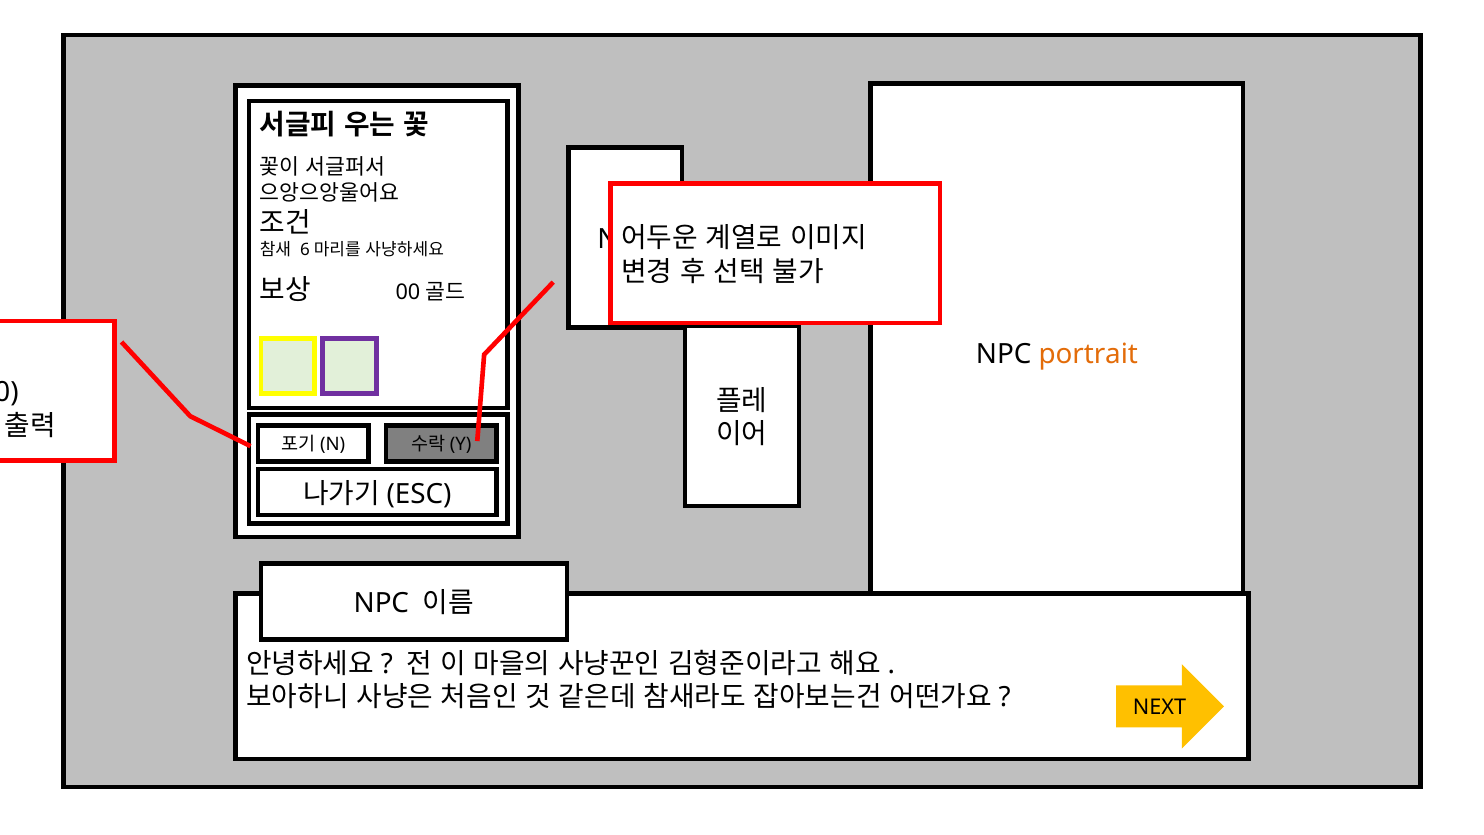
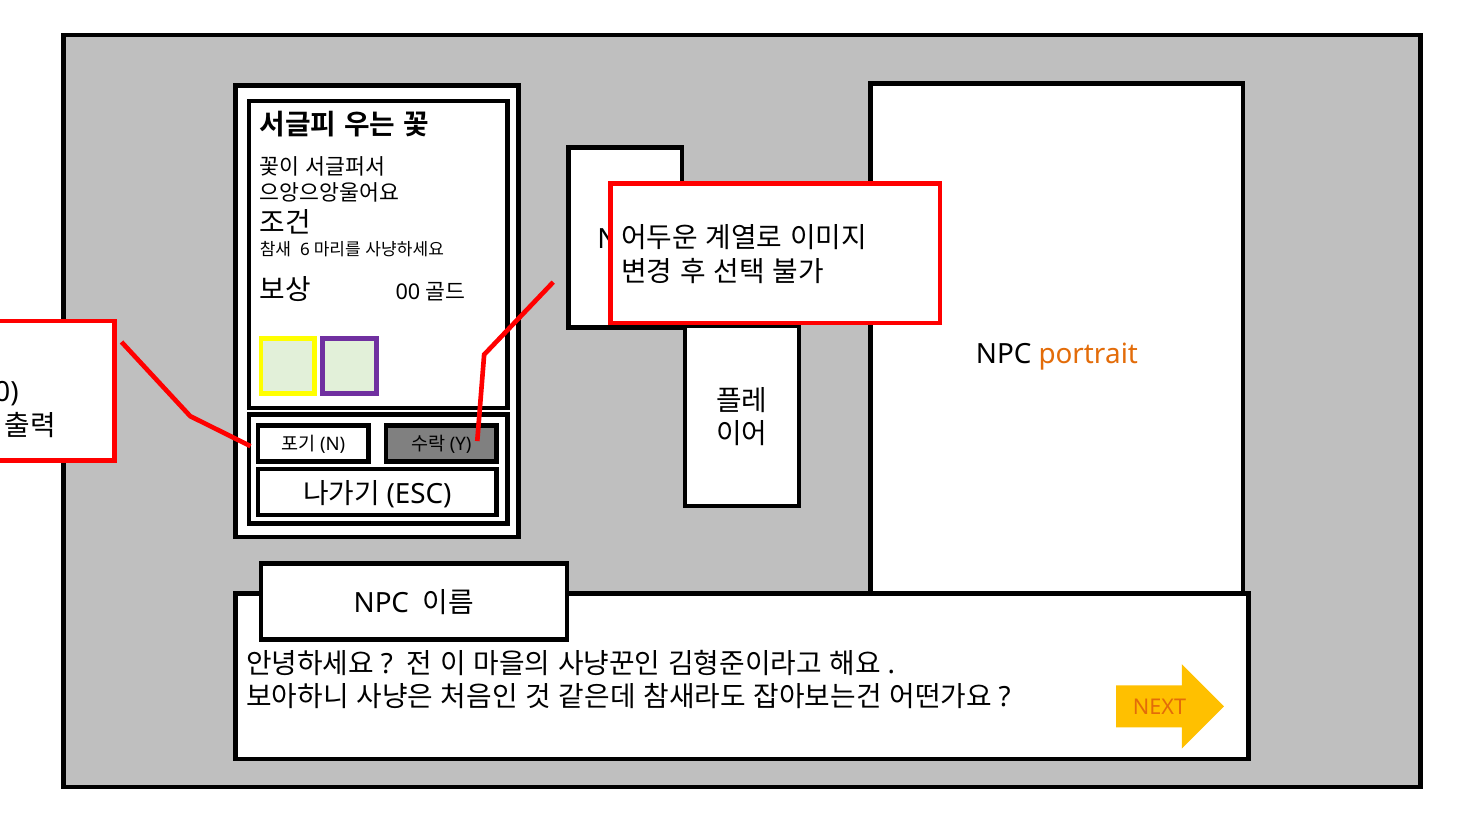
NEXT colour: black -> orange
